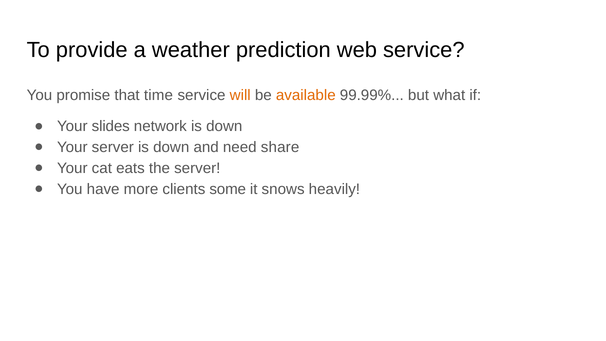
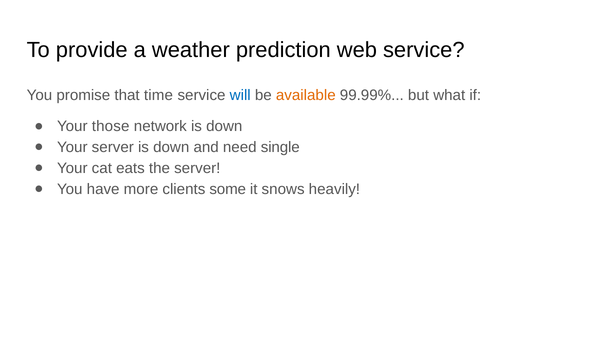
will colour: orange -> blue
slides: slides -> those
share: share -> single
